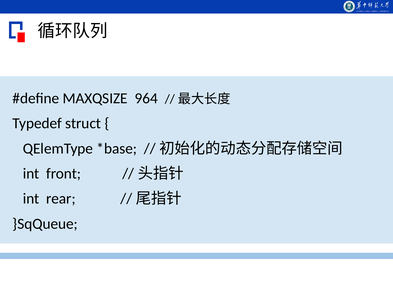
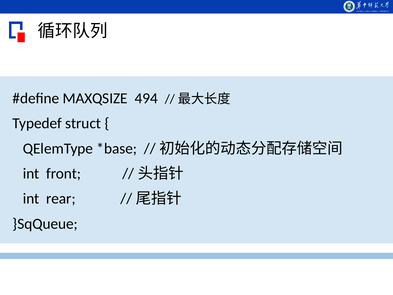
964: 964 -> 494
